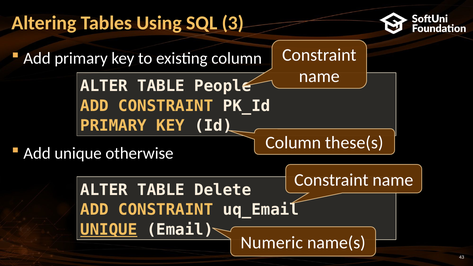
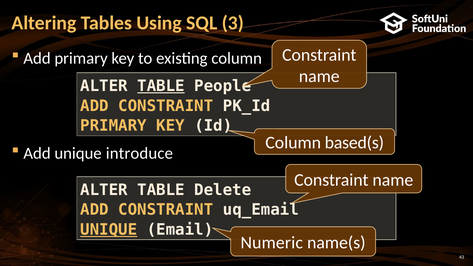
TABLE at (161, 86) underline: none -> present
these(s: these(s -> based(s
otherwise: otherwise -> introduce
